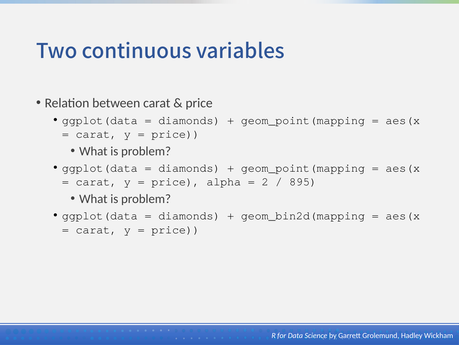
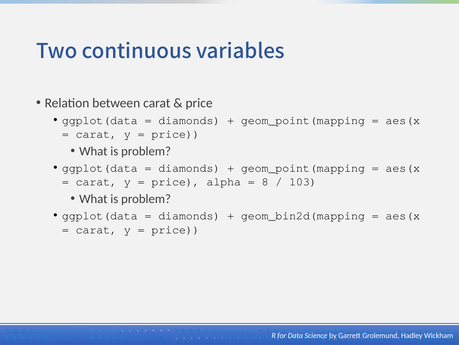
2: 2 -> 8
895: 895 -> 103
